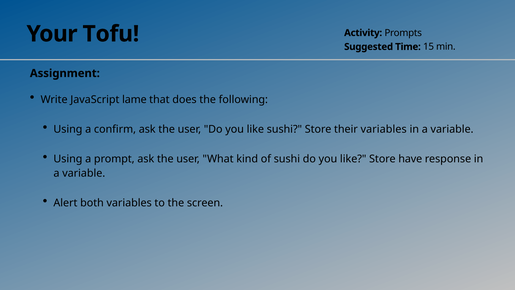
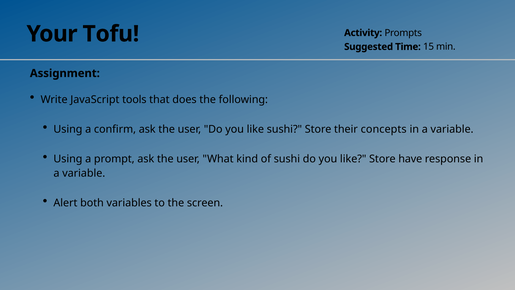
lame: lame -> tools
their variables: variables -> concepts
